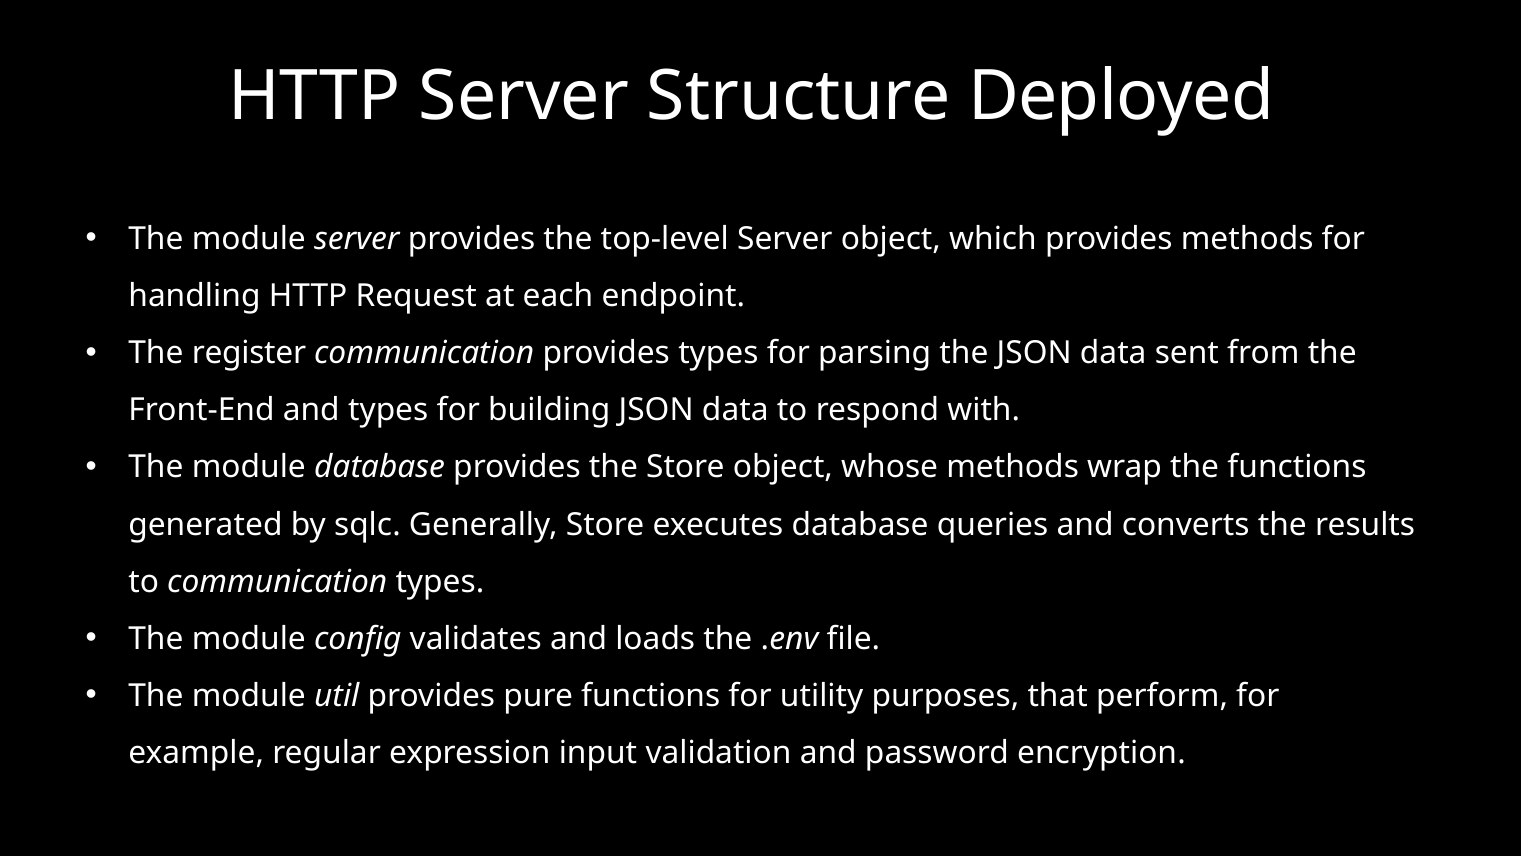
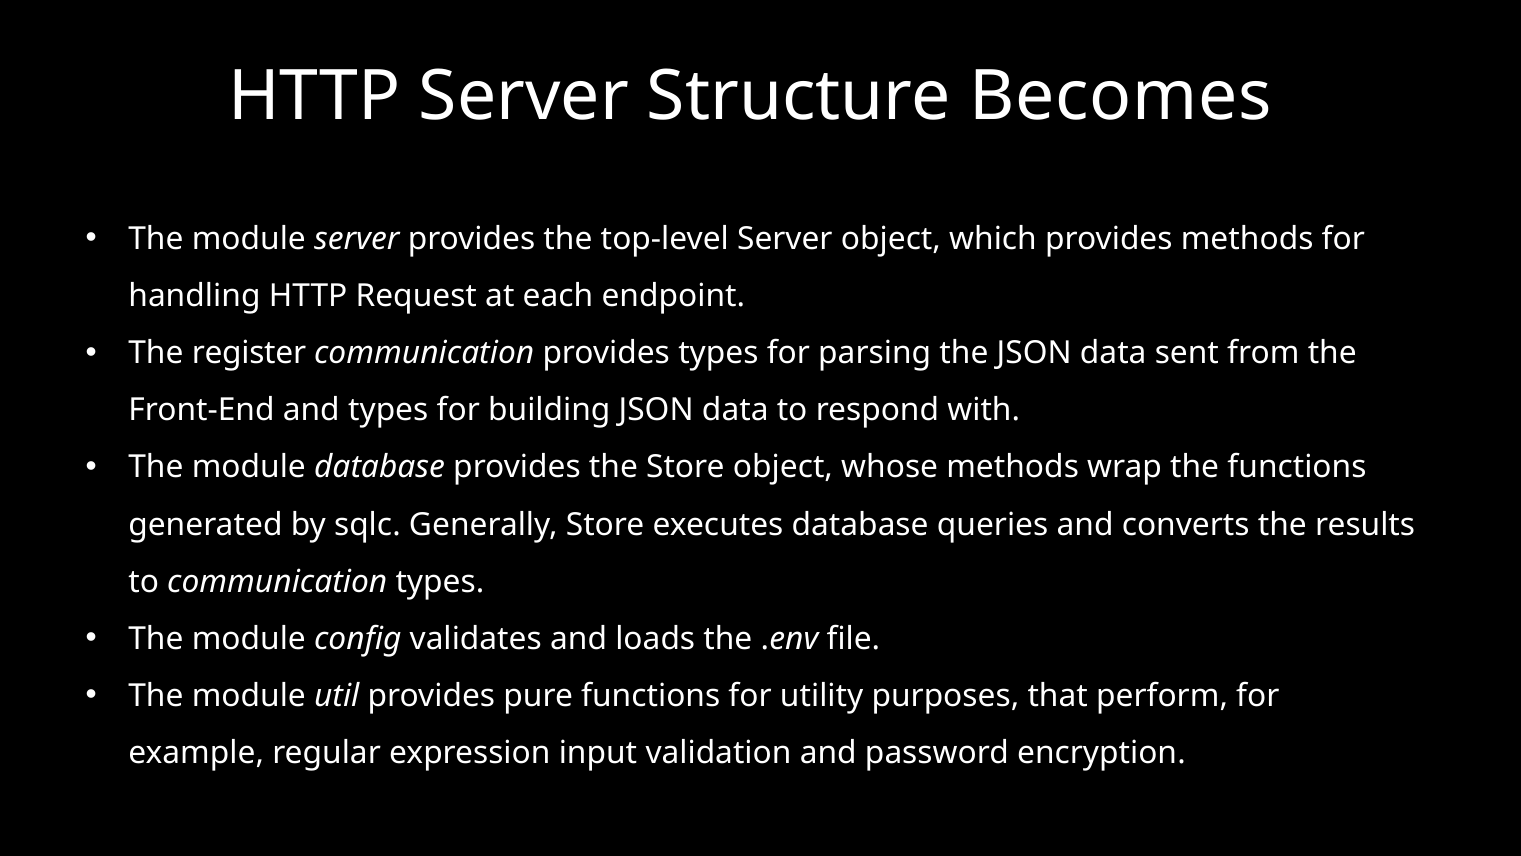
Deployed: Deployed -> Becomes
